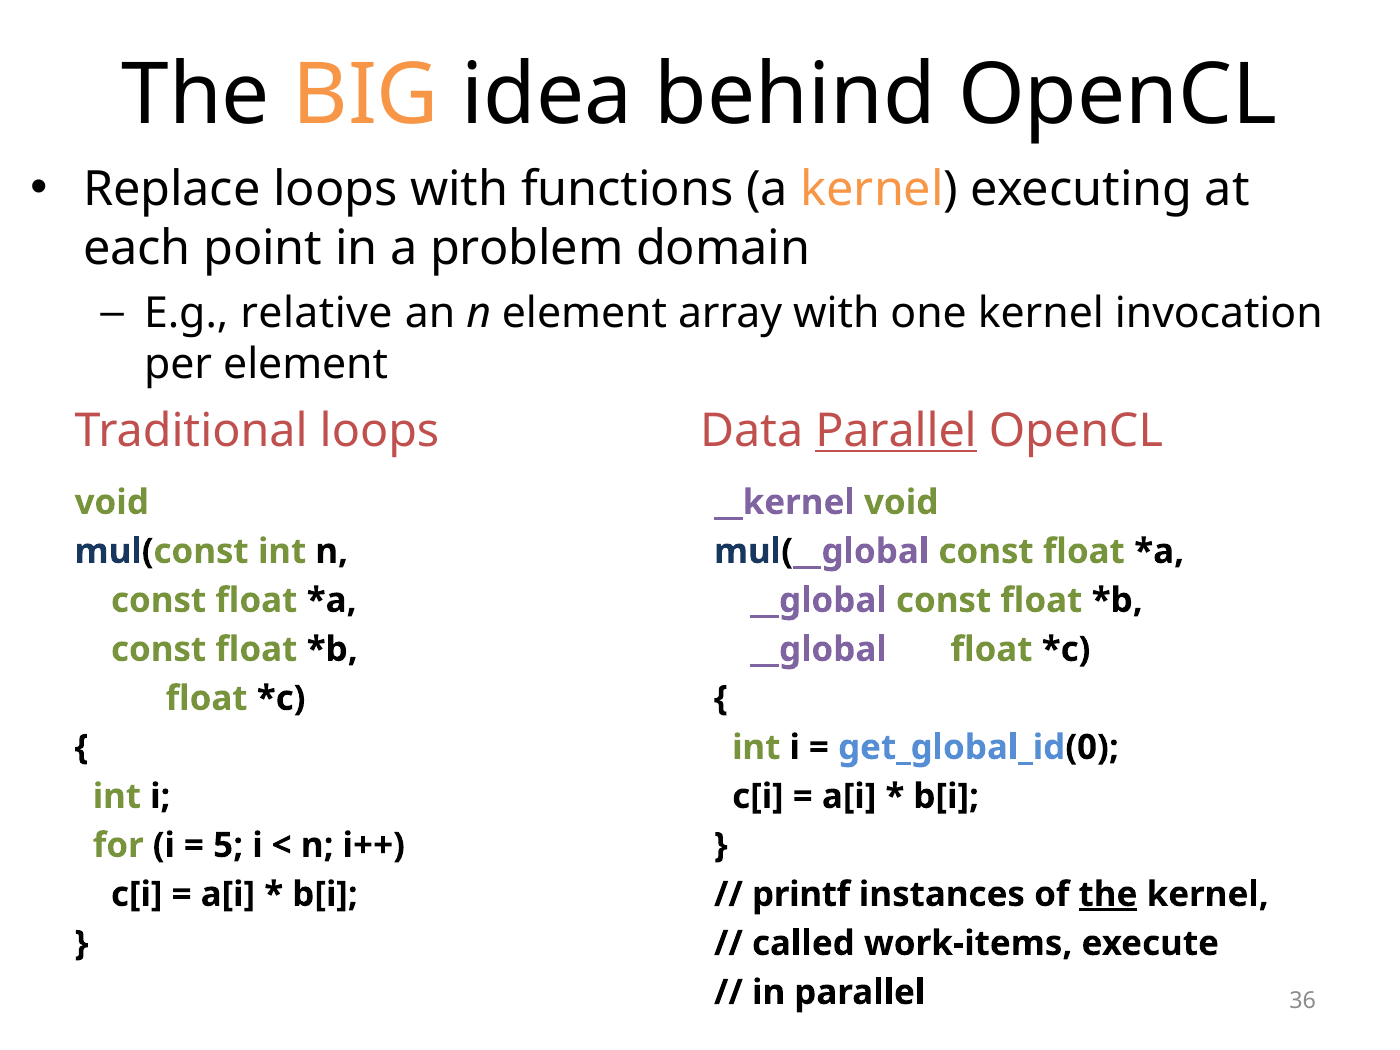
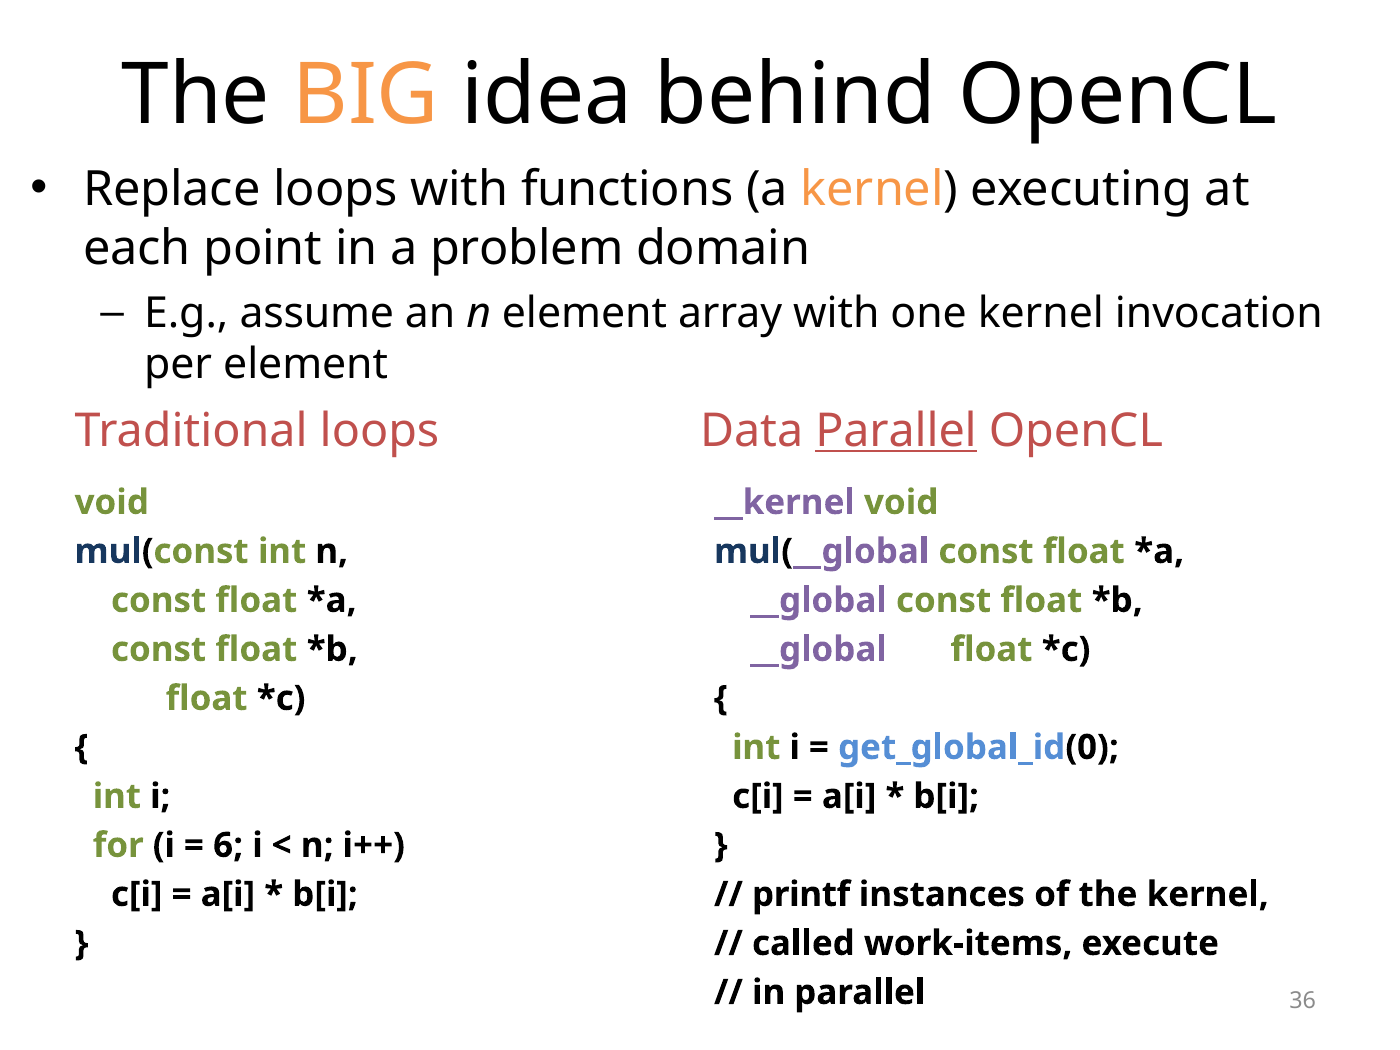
relative: relative -> assume
5: 5 -> 6
the at (1108, 894) underline: present -> none
